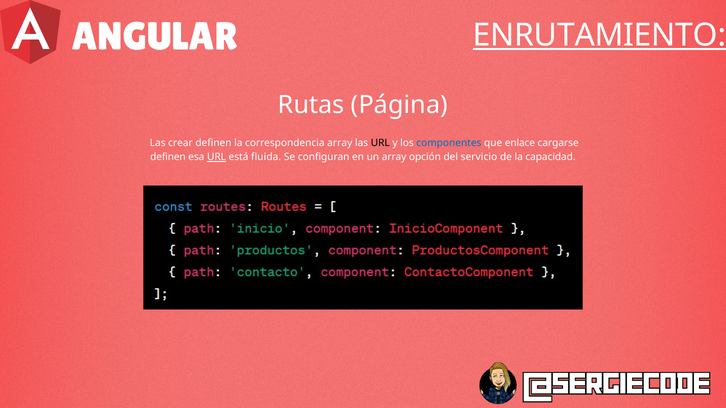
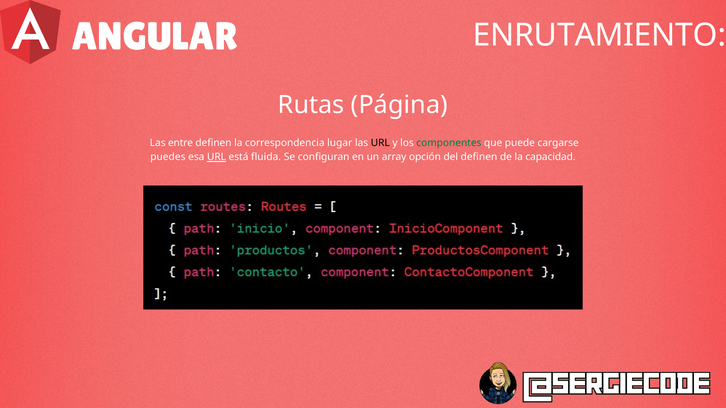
ENRUTAMIENTO underline: present -> none
crear: crear -> entre
correspondencia array: array -> lugar
componentes colour: blue -> green
enlace: enlace -> puede
definen at (168, 157): definen -> puedes
del servicio: servicio -> definen
